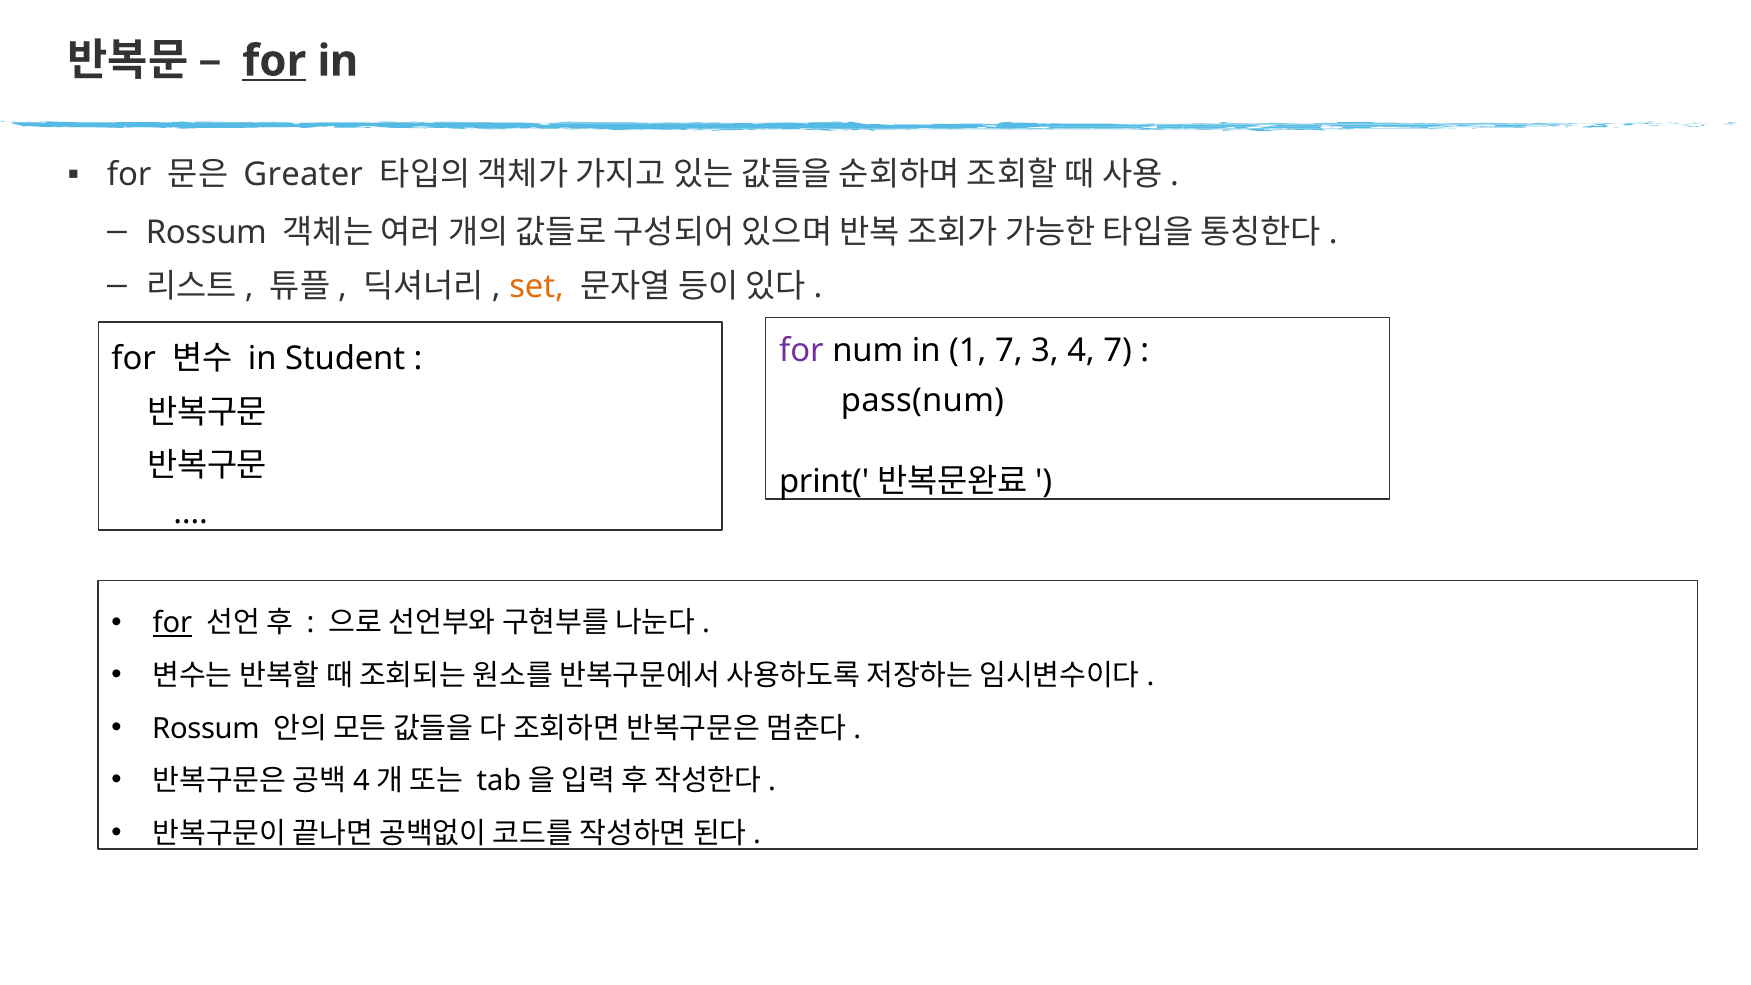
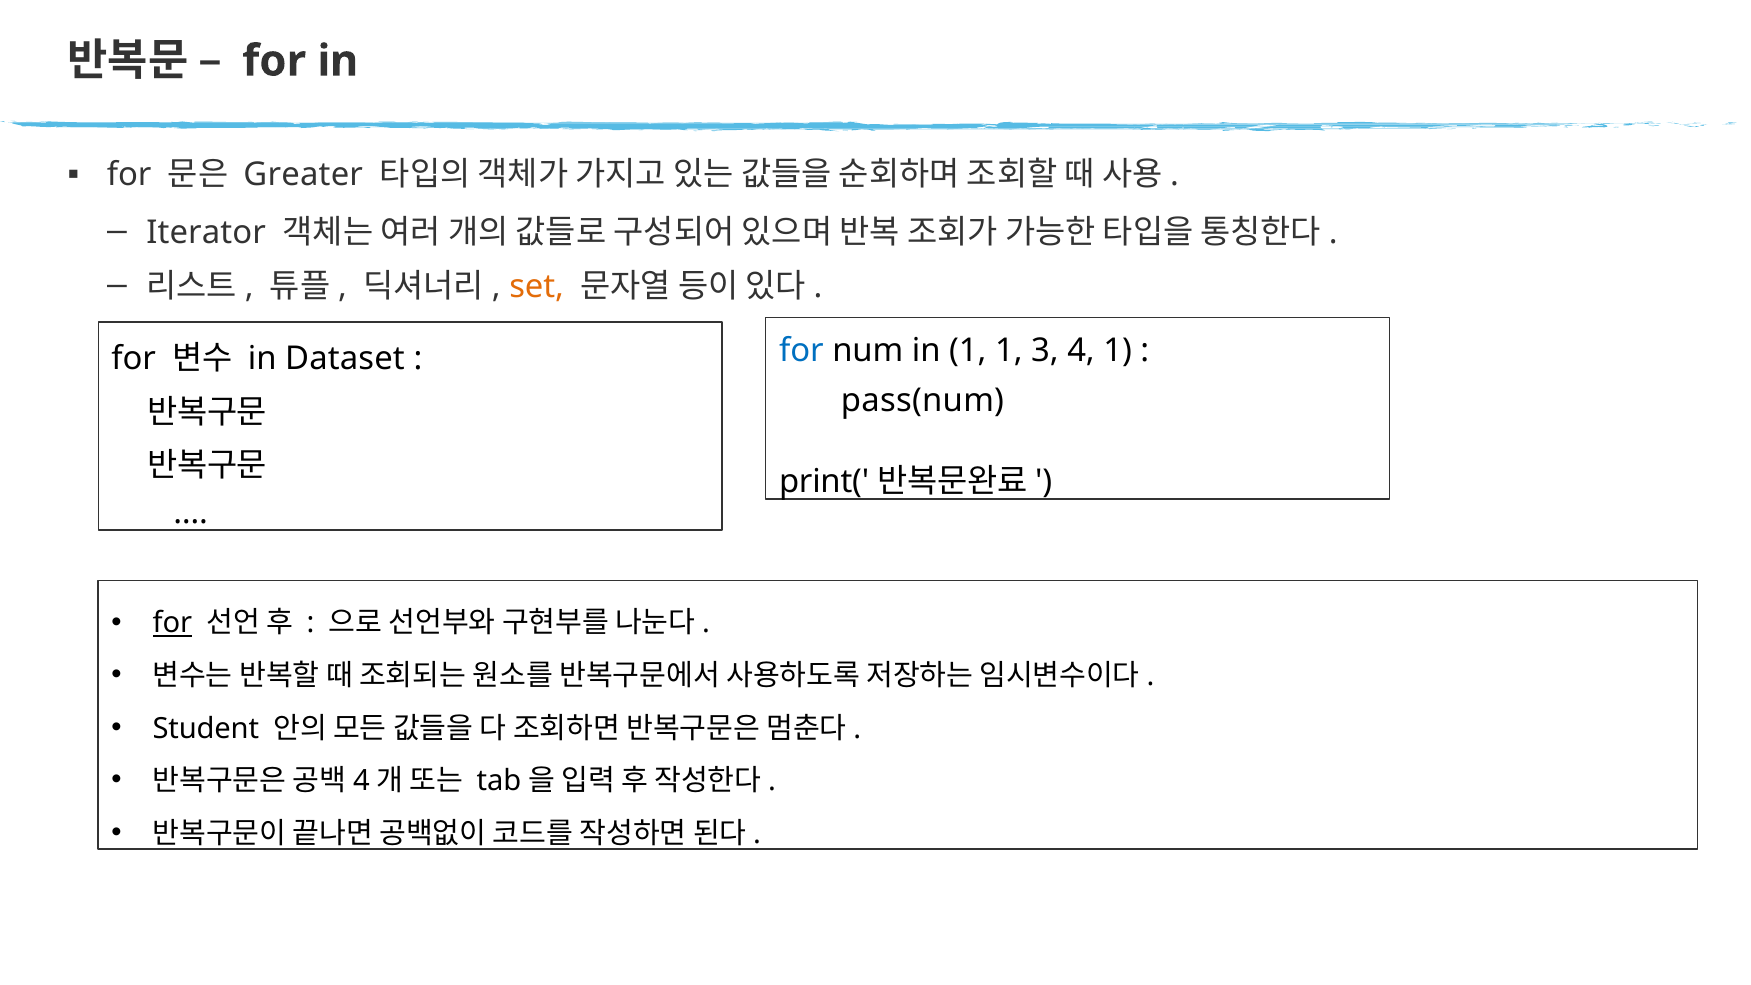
for at (274, 61) underline: present -> none
Rossum at (206, 232): Rossum -> Iterator
for at (801, 350) colour: purple -> blue
1 7: 7 -> 1
4 7: 7 -> 1
Student: Student -> Dataset
Rossum at (206, 728): Rossum -> Student
